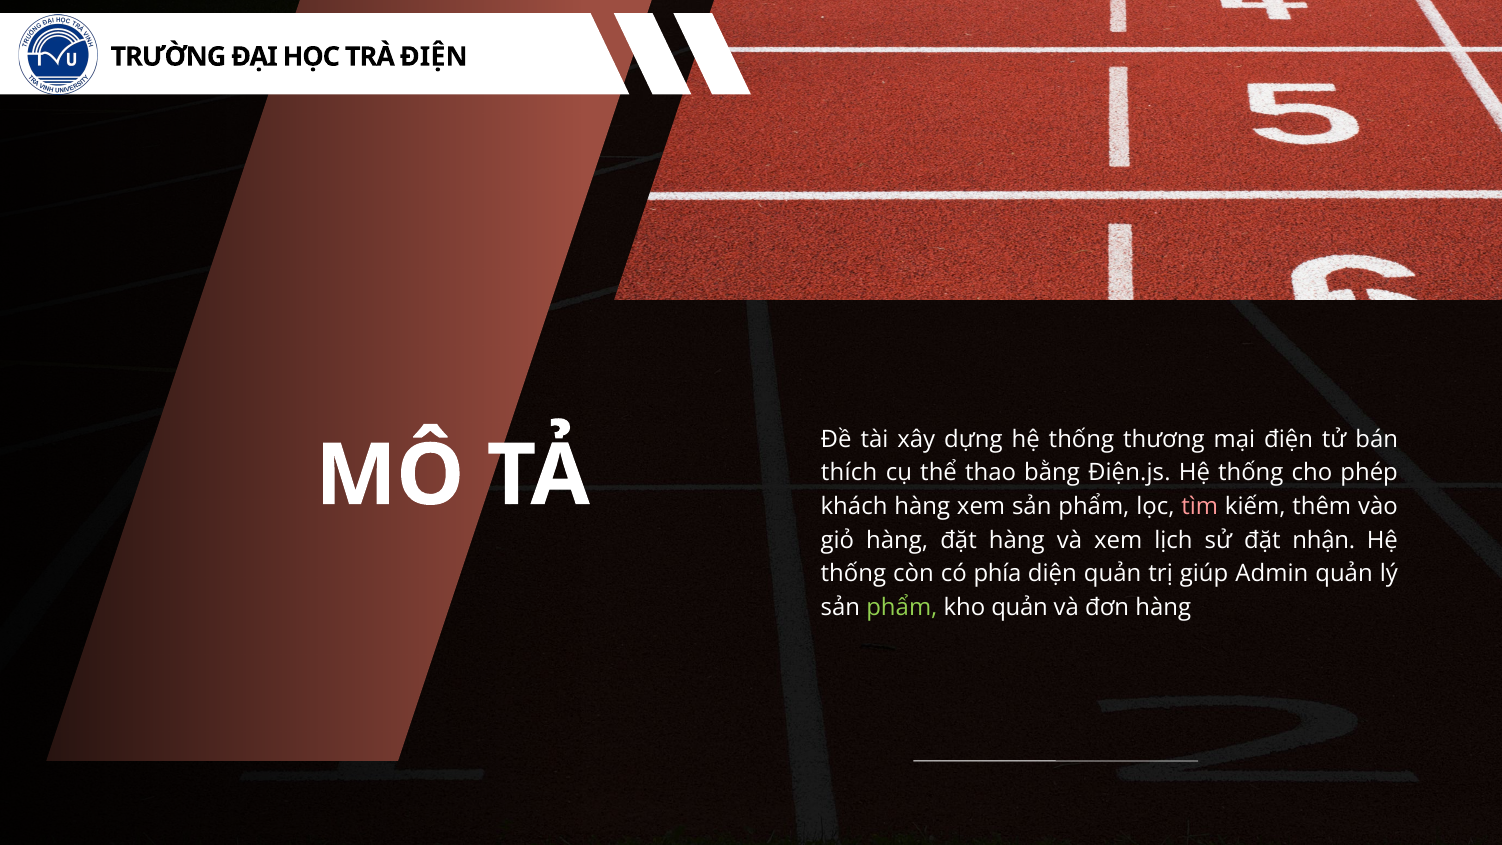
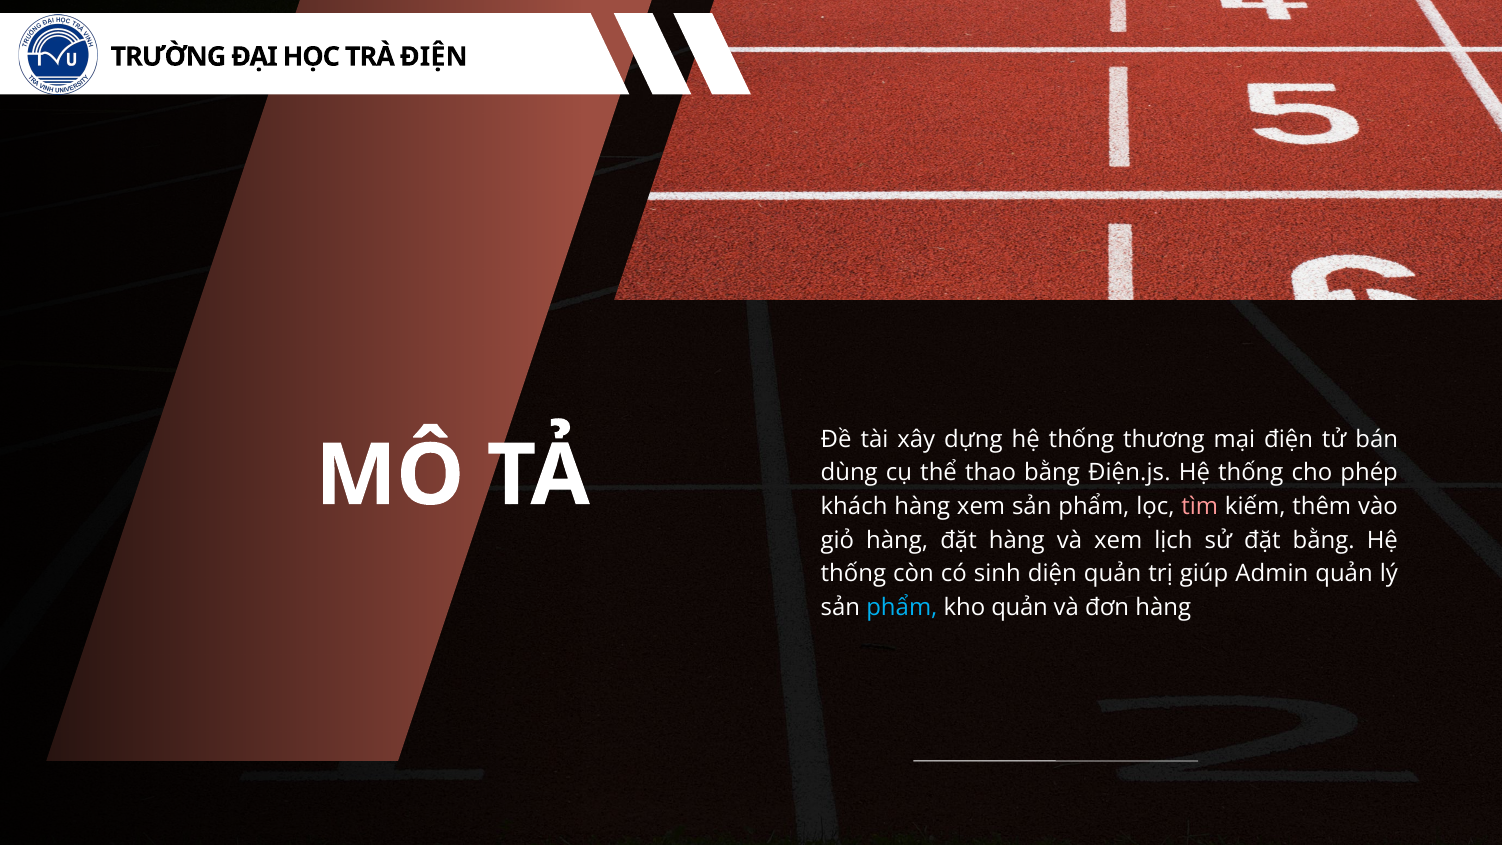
thích: thích -> dùng
đặt nhận: nhận -> bằng
phía: phía -> sinh
phẩm at (902, 607) colour: light green -> light blue
